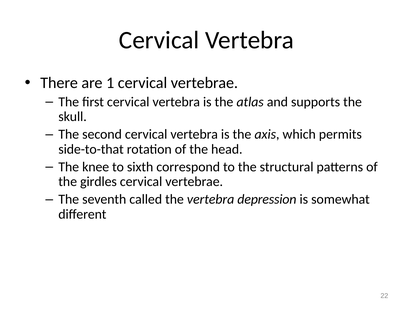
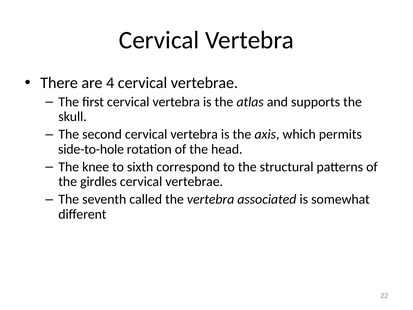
1: 1 -> 4
side-to-that: side-to-that -> side-to-hole
depression: depression -> associated
